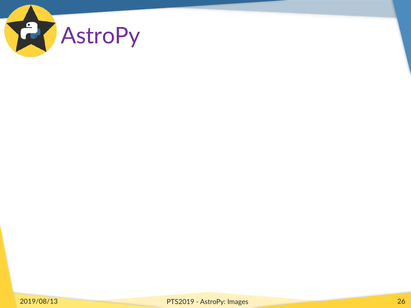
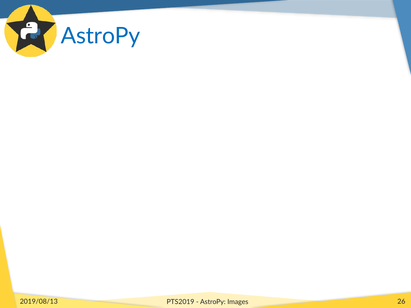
AstroPy at (100, 36) colour: purple -> blue
